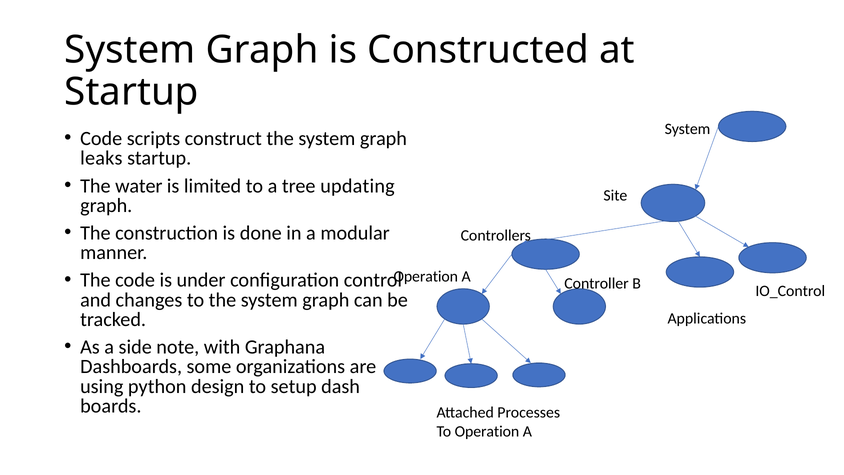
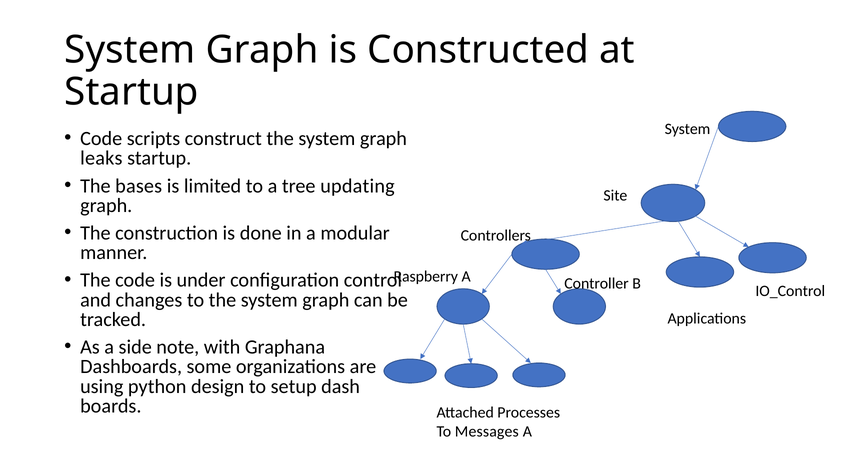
water: water -> bases
Operation at (426, 277): Operation -> Raspberry
To Operation: Operation -> Messages
